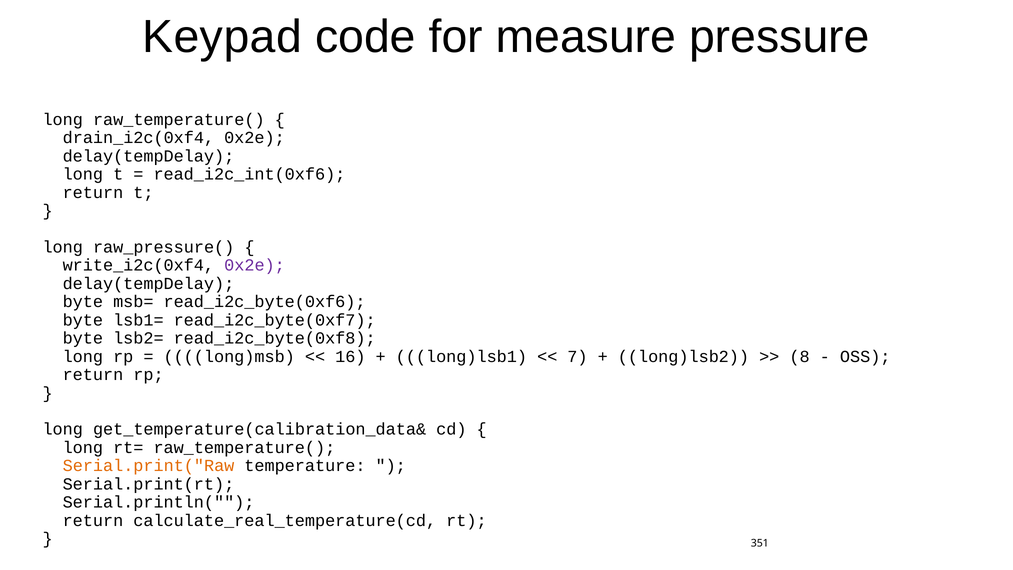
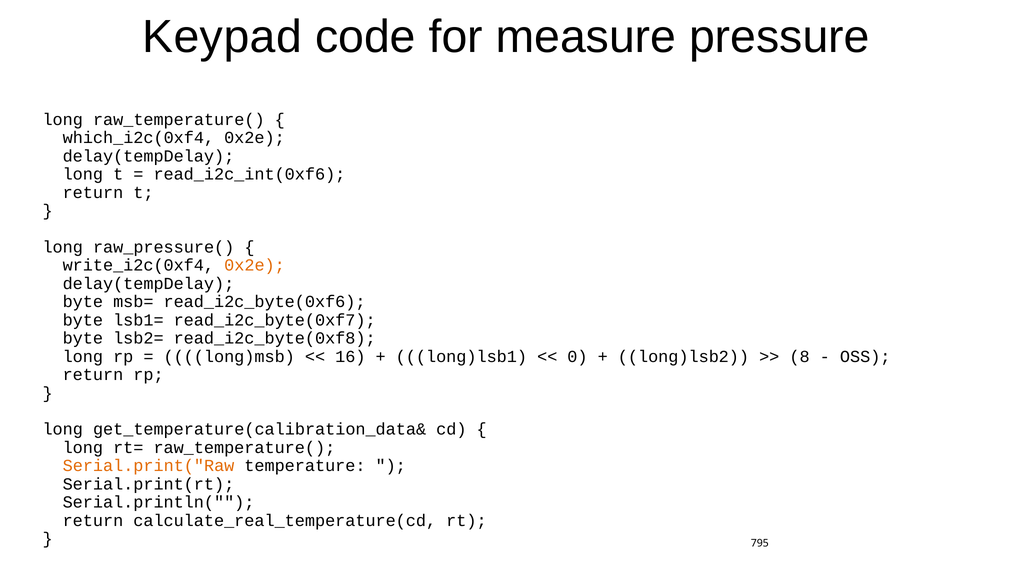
drain_i2c(0xf4: drain_i2c(0xf4 -> which_i2c(0xf4
0x2e at (255, 265) colour: purple -> orange
7: 7 -> 0
351: 351 -> 795
